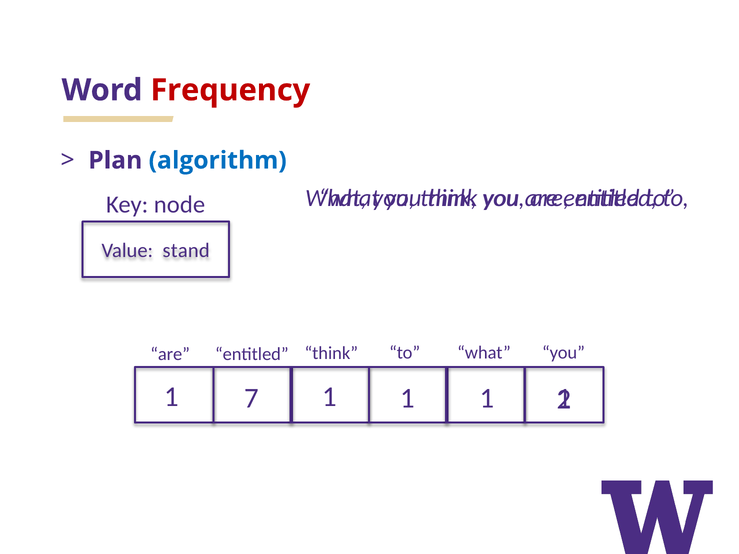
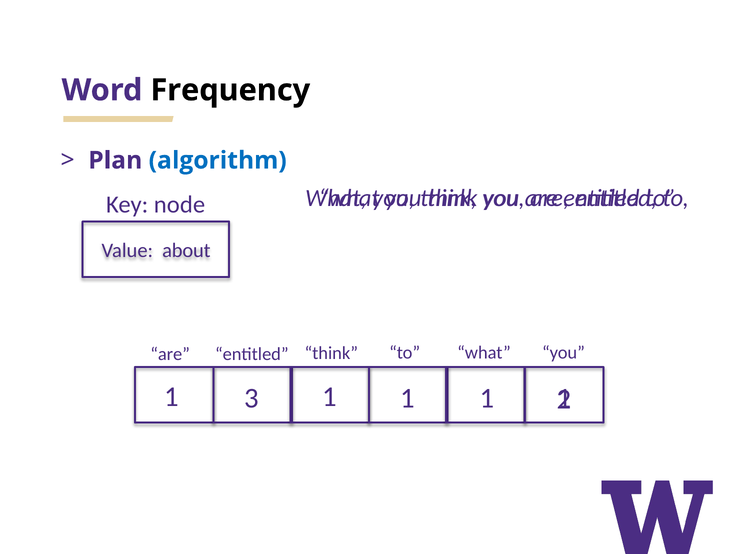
Frequency colour: red -> black
stand: stand -> about
7: 7 -> 3
